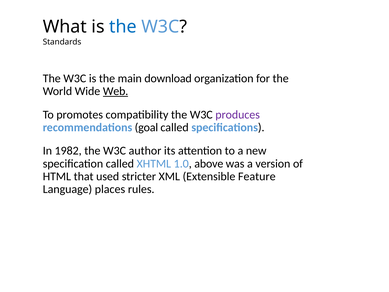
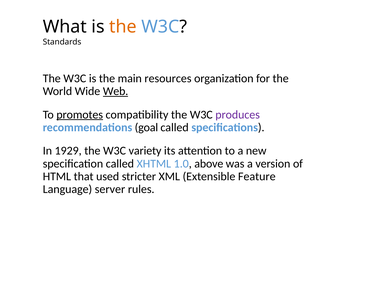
the at (123, 27) colour: blue -> orange
download: download -> resources
promotes underline: none -> present
1982: 1982 -> 1929
author: author -> variety
places: places -> server
